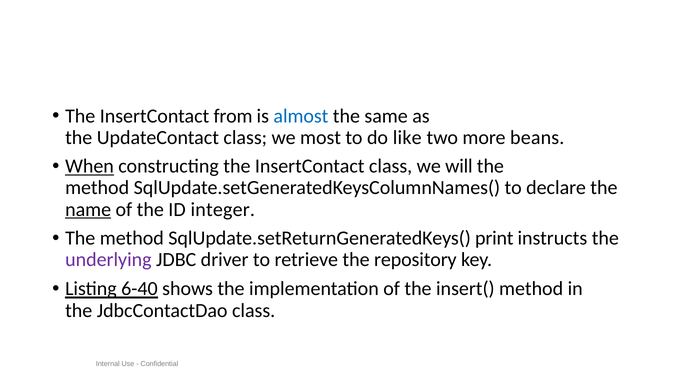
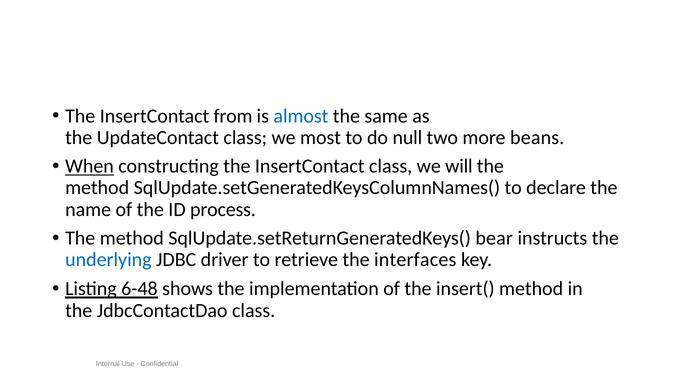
like: like -> null
name underline: present -> none
integer: integer -> process
print: print -> bear
underlying colour: purple -> blue
repository: repository -> interfaces
6-40: 6-40 -> 6-48
